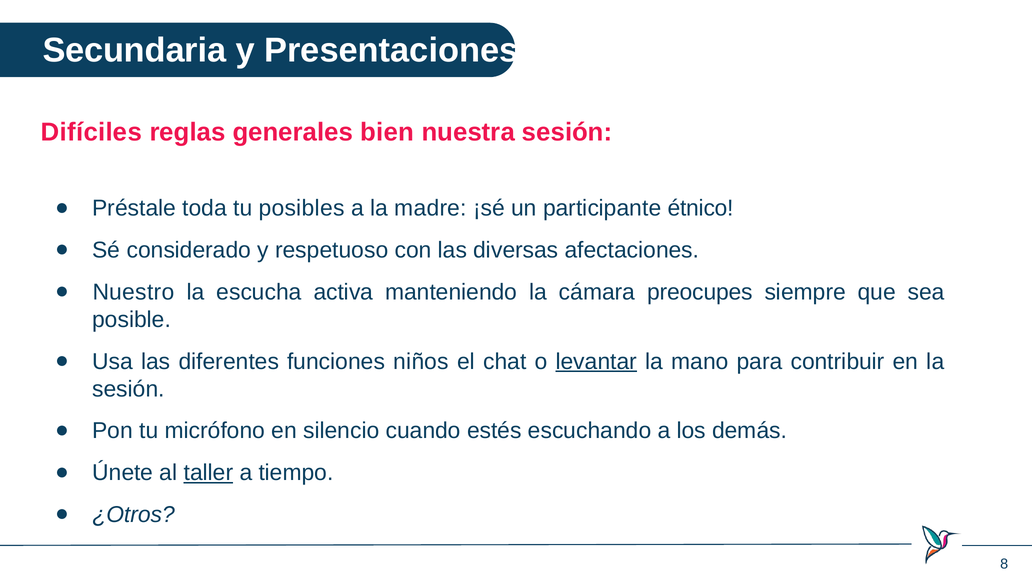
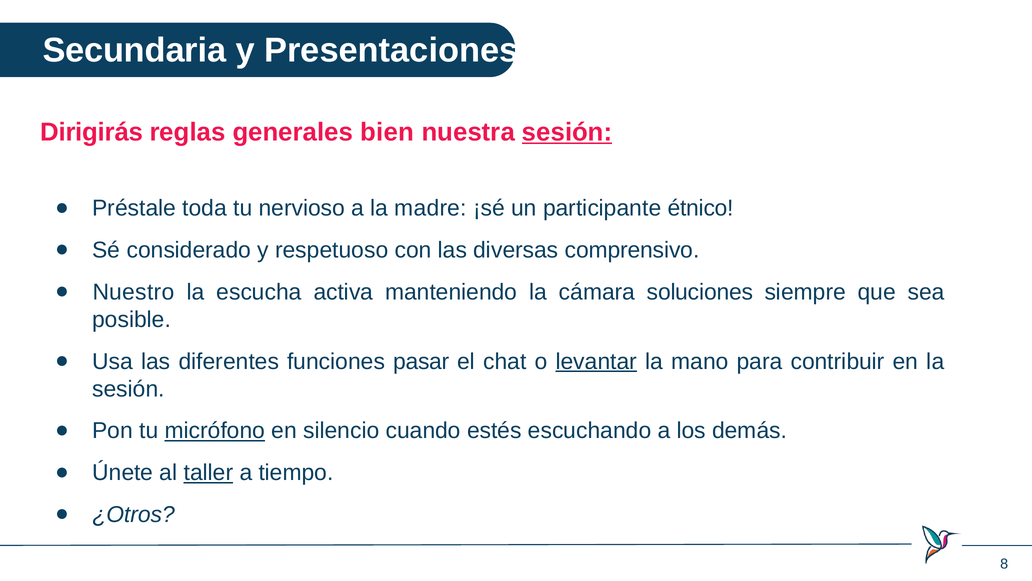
Difíciles: Difíciles -> Dirigirás
sesión at (567, 132) underline: none -> present
posibles: posibles -> nervioso
afectaciones: afectaciones -> comprensivo
preocupes: preocupes -> soluciones
niños: niños -> pasar
micrófono underline: none -> present
